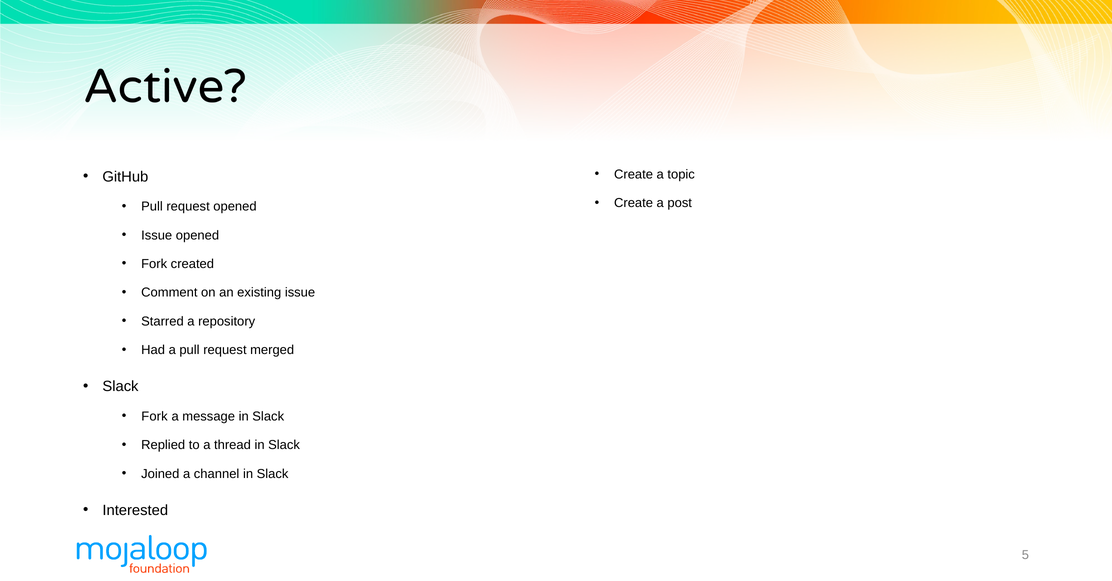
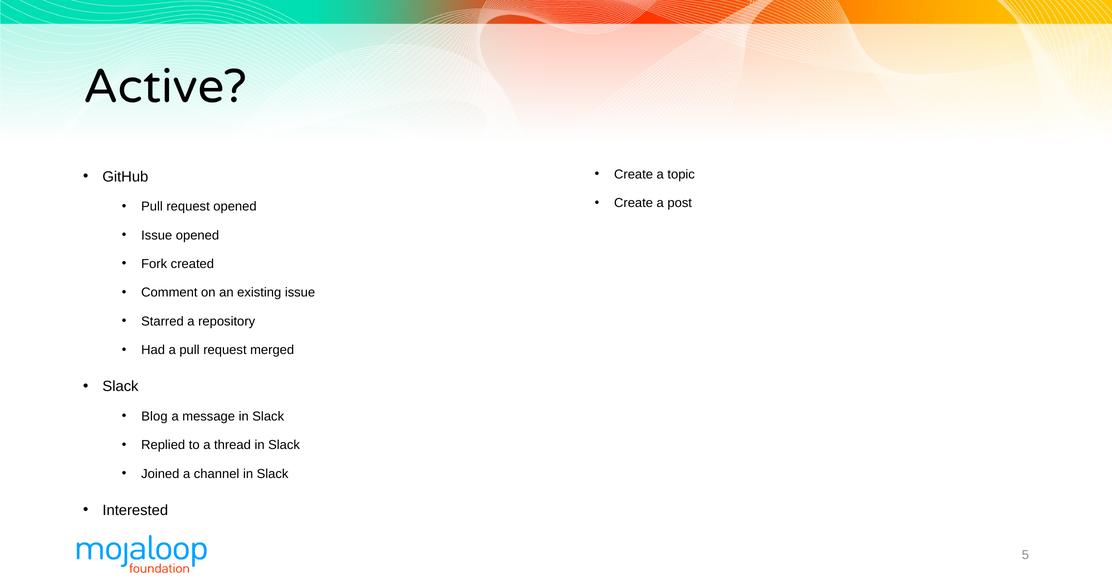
Fork at (154, 416): Fork -> Blog
